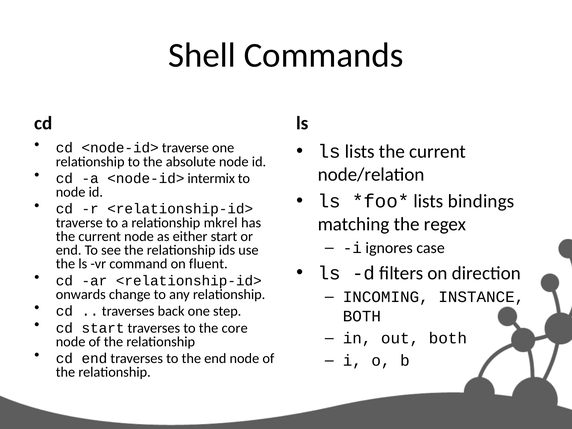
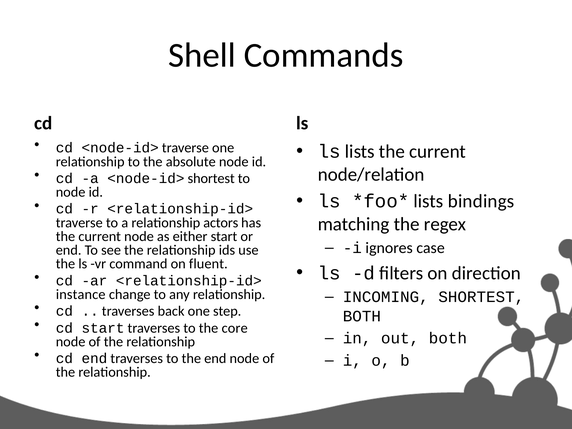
<node-id> intermix: intermix -> shortest
mkrel: mkrel -> actors
onwards: onwards -> instance
INCOMING INSTANCE: INSTANCE -> SHORTEST
